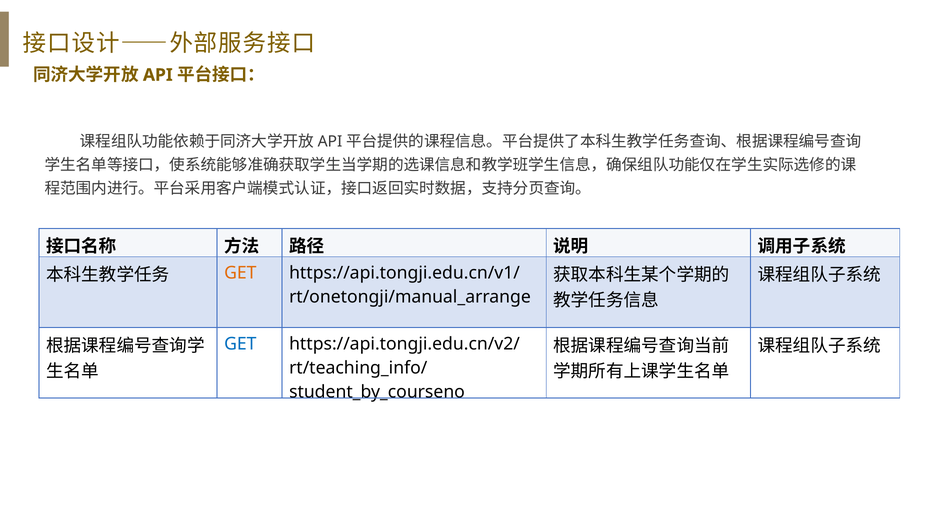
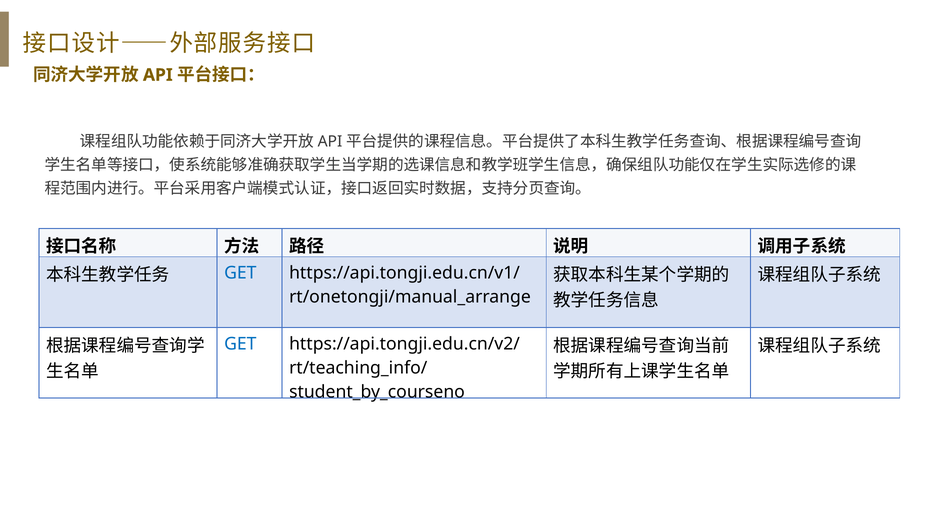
GET at (240, 273) colour: orange -> blue
